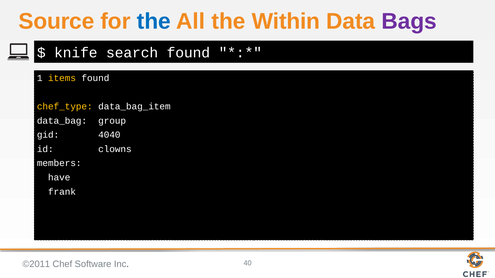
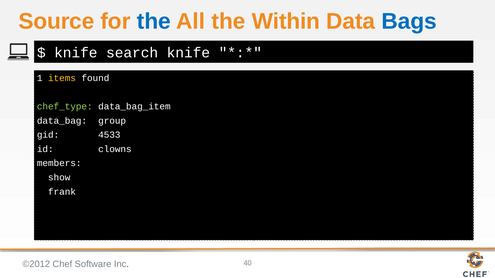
Bags colour: purple -> blue
search found: found -> knife
chef_type colour: yellow -> light green
4040: 4040 -> 4533
have: have -> show
©2011: ©2011 -> ©2012
